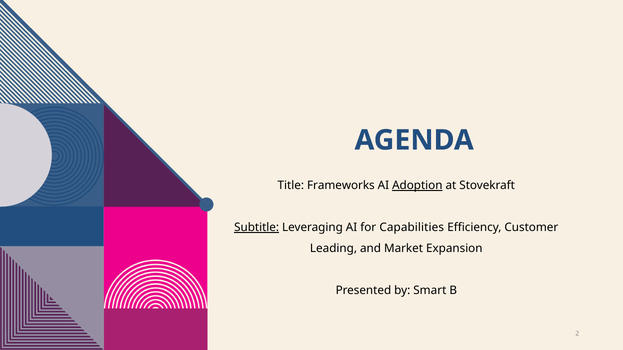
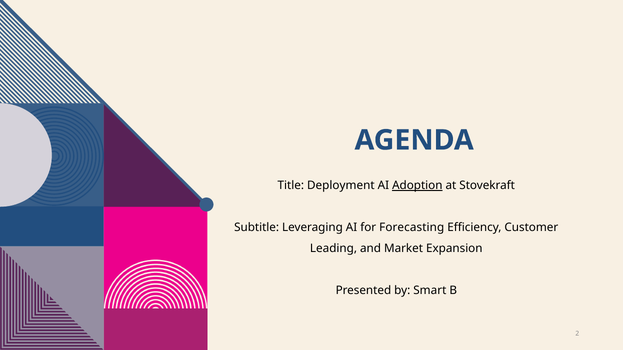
Frameworks: Frameworks -> Deployment
Subtitle underline: present -> none
Capabilities: Capabilities -> Forecasting
